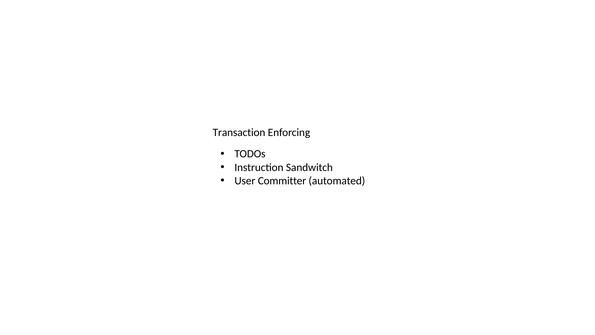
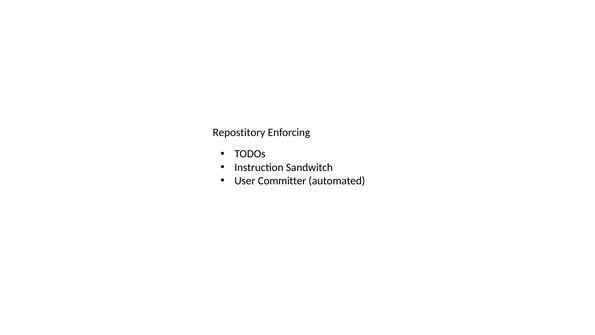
Transaction: Transaction -> Repostitory
